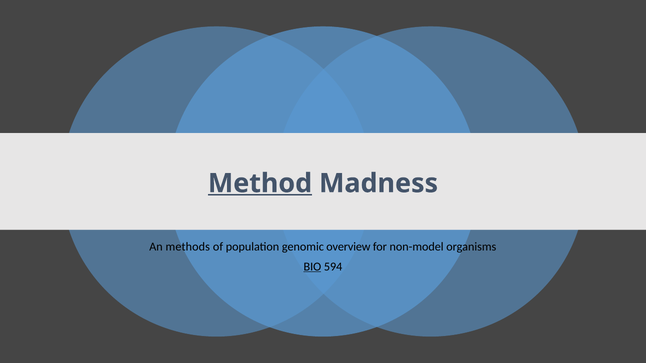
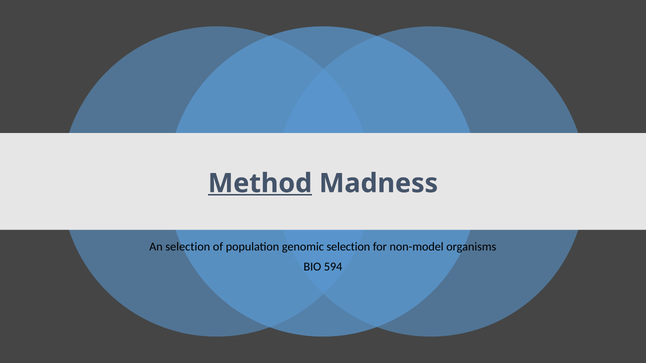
An methods: methods -> selection
genomic overview: overview -> selection
BIO underline: present -> none
